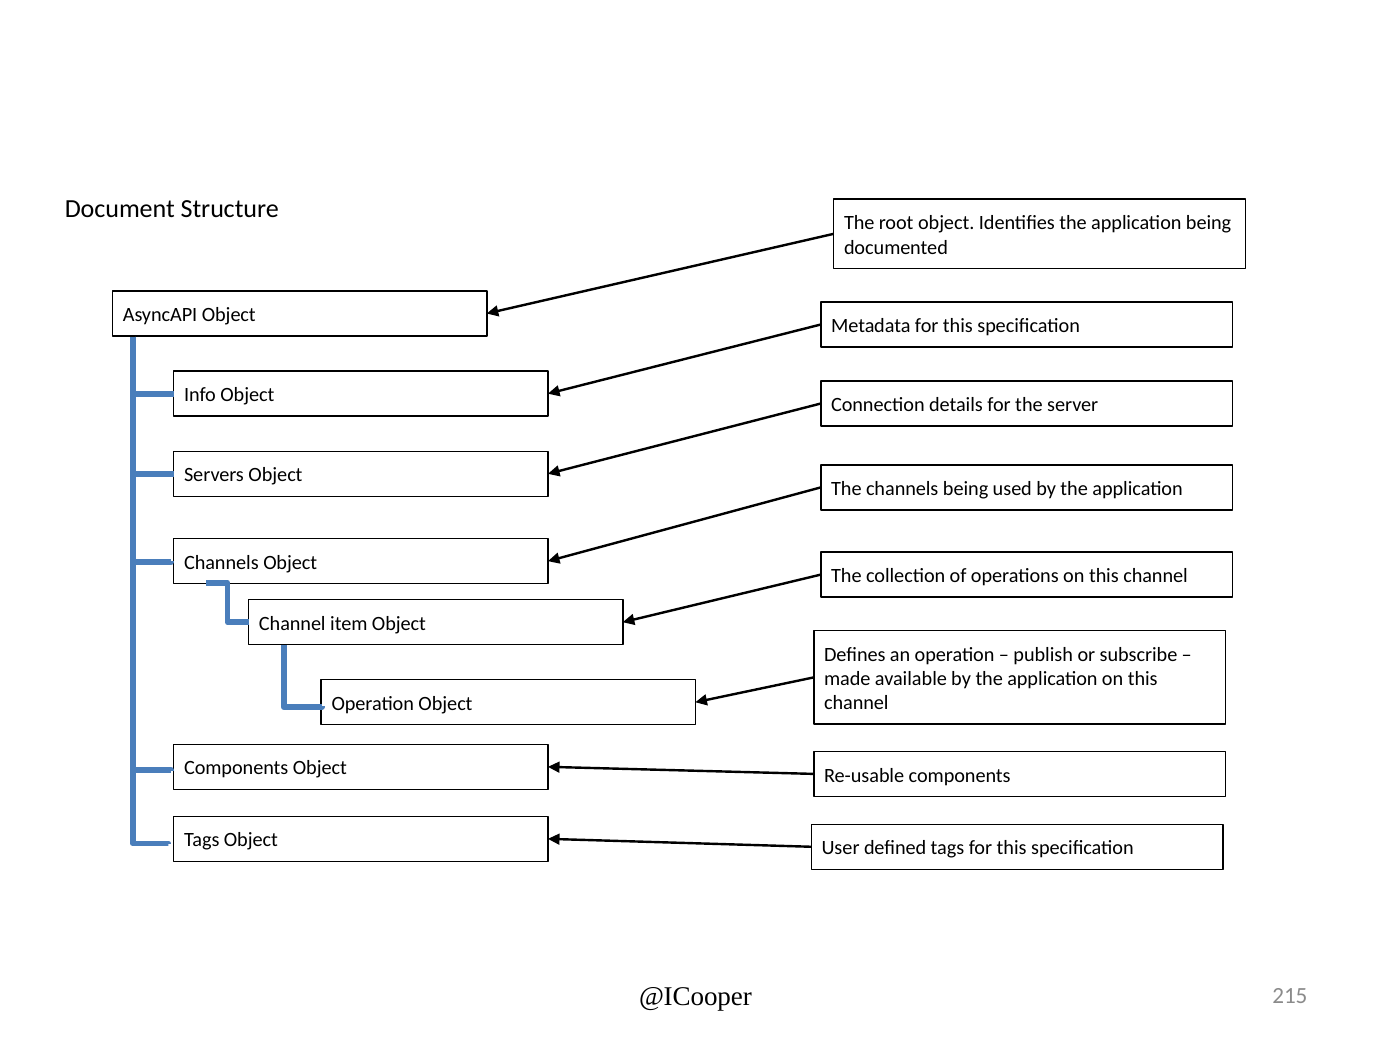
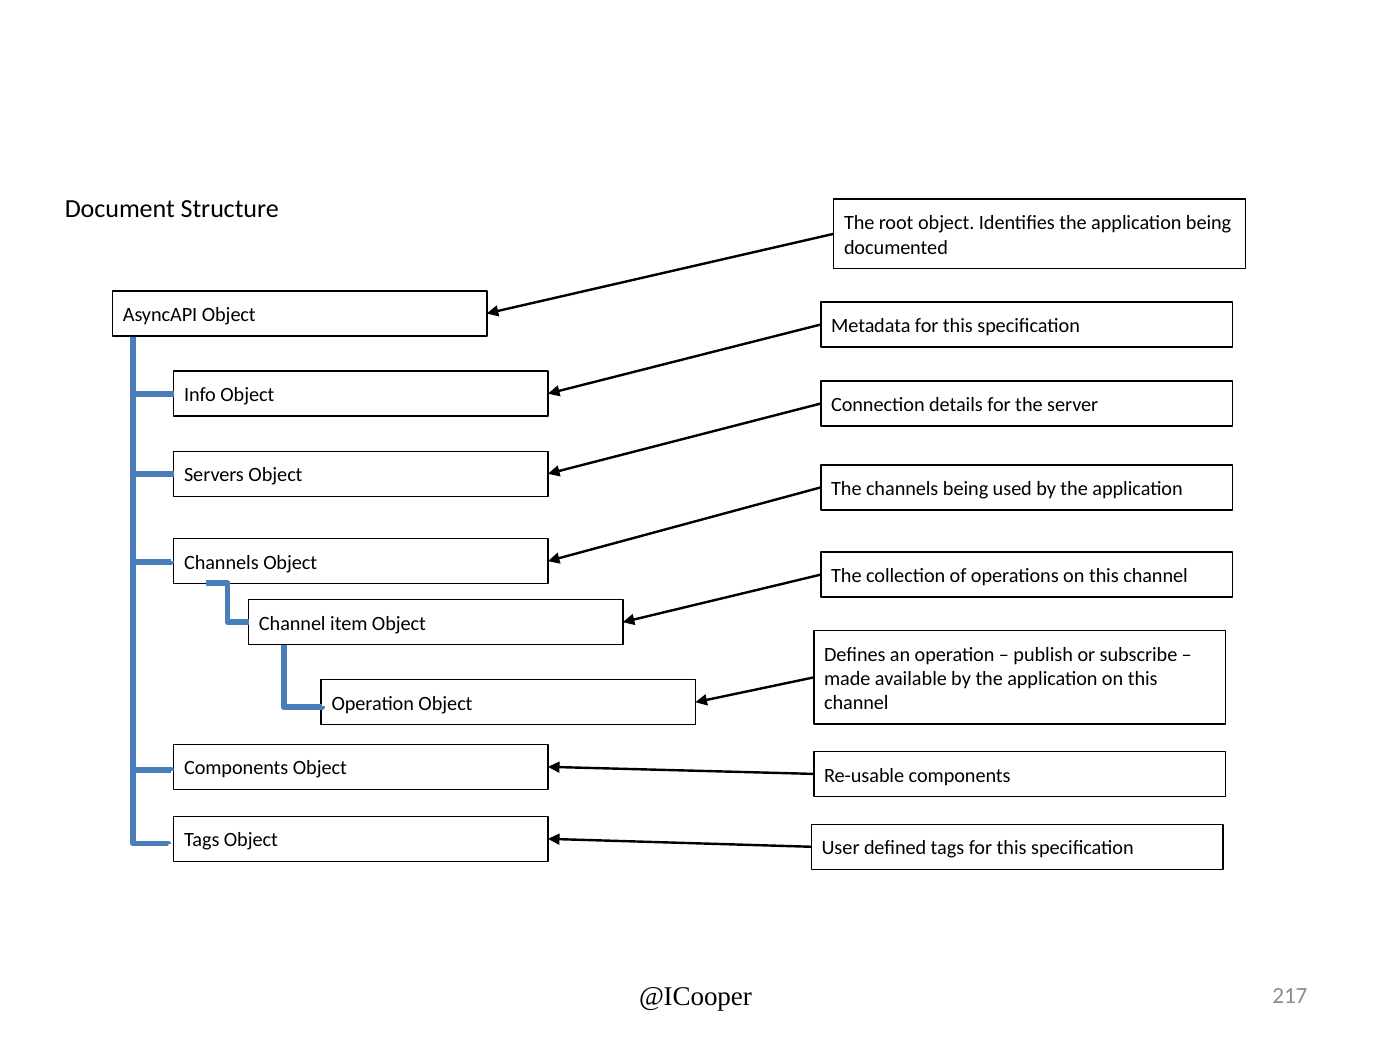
215: 215 -> 217
